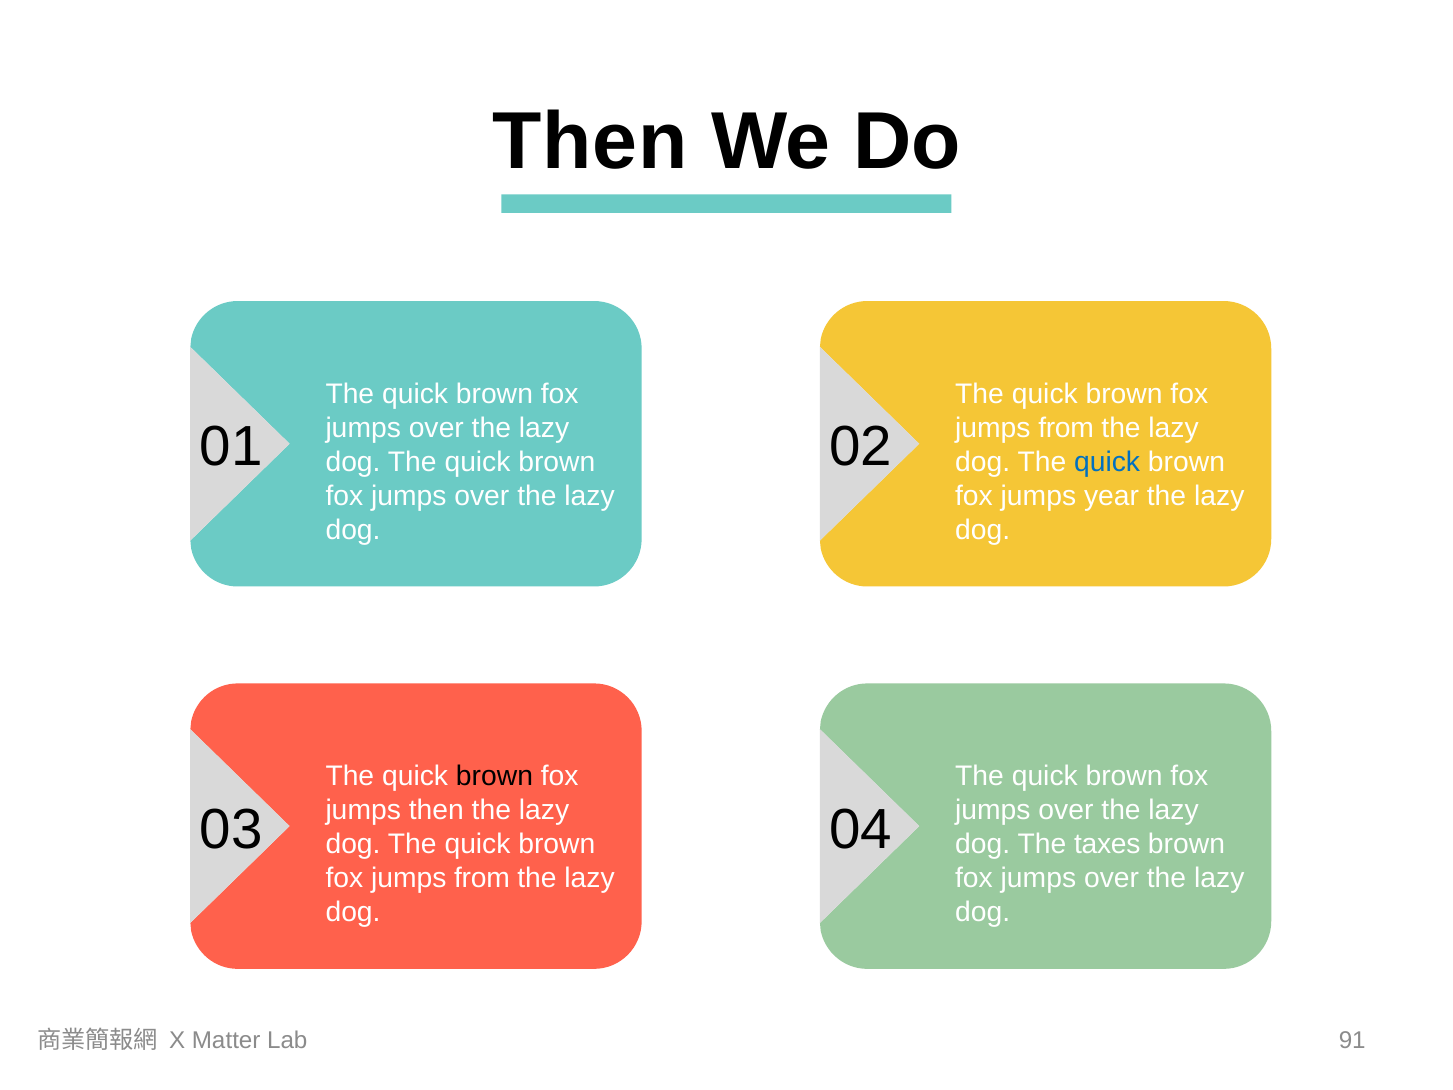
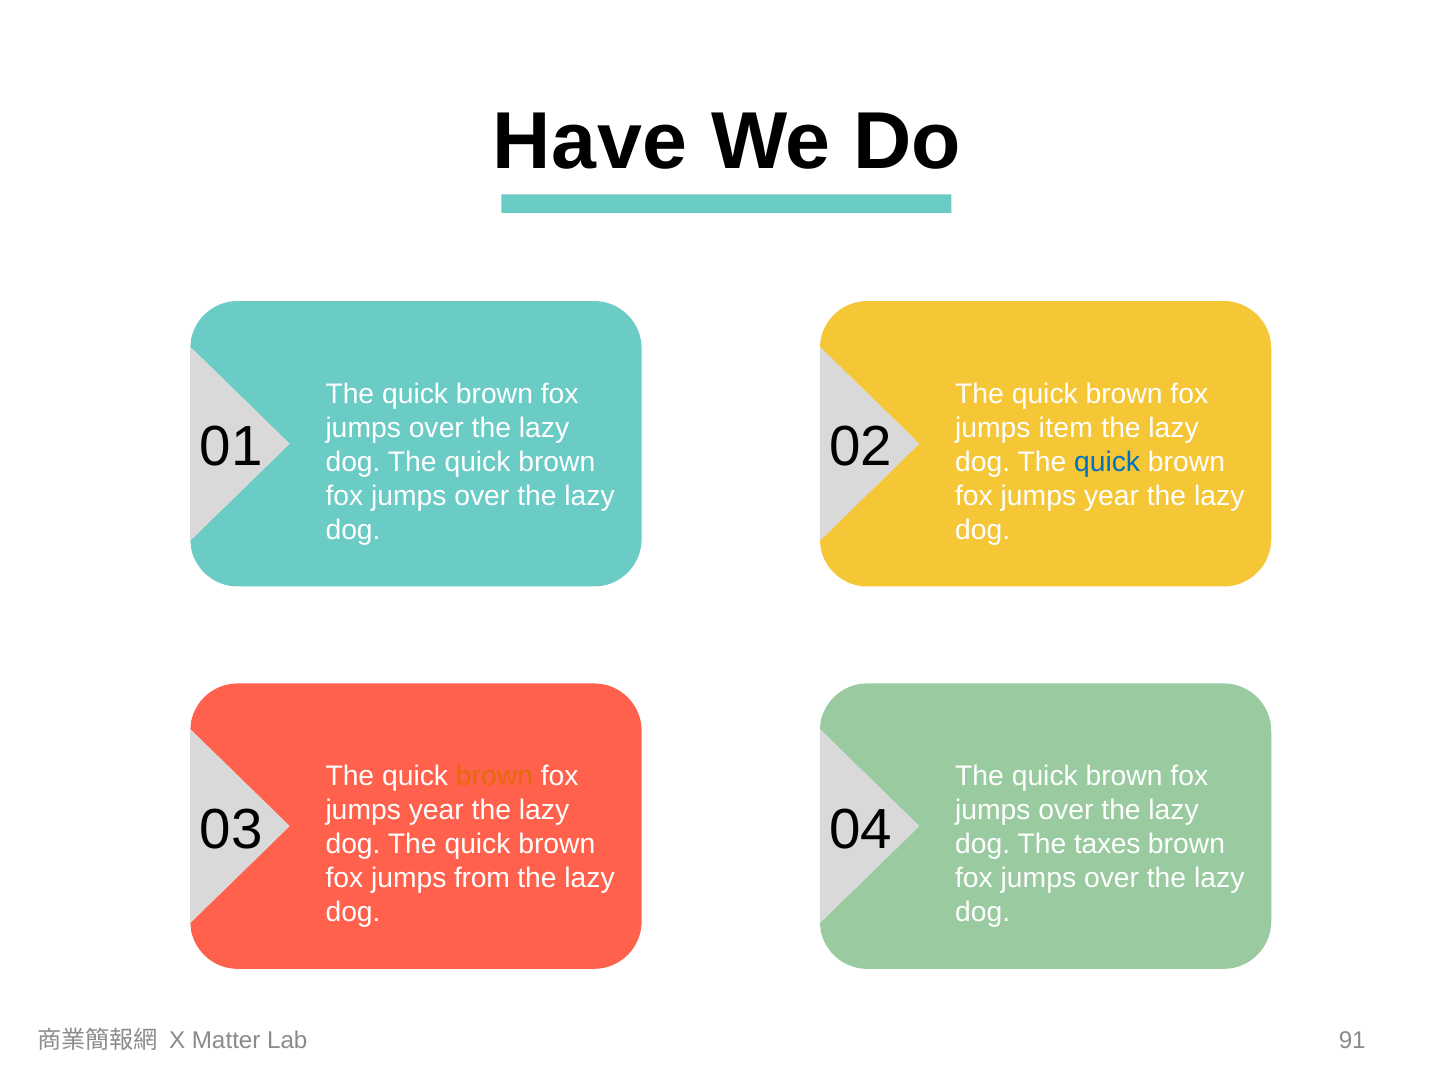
Then at (590, 141): Then -> Have
from at (1066, 428): from -> item
brown at (494, 776) colour: black -> orange
then at (436, 810): then -> year
